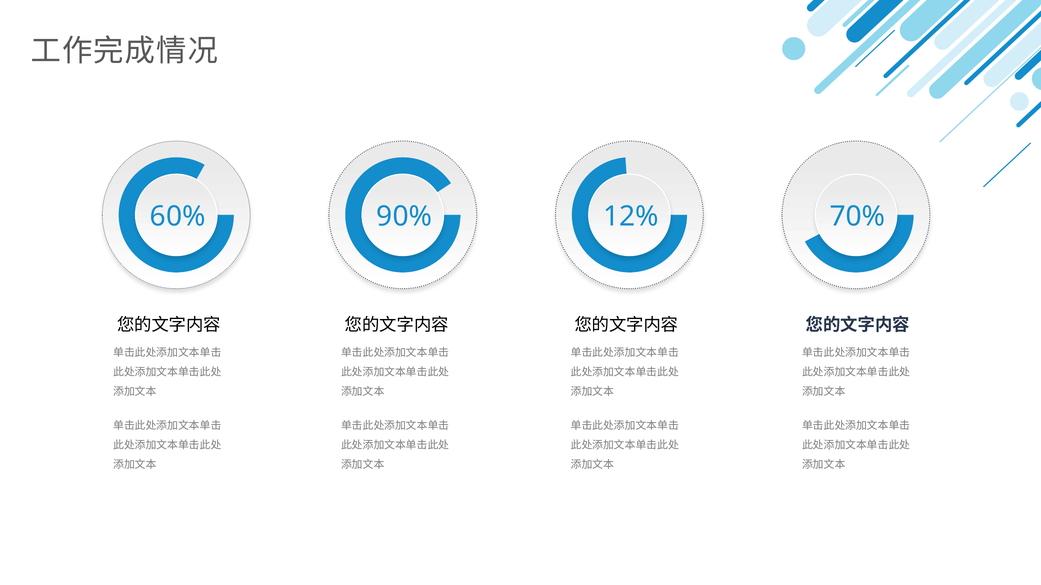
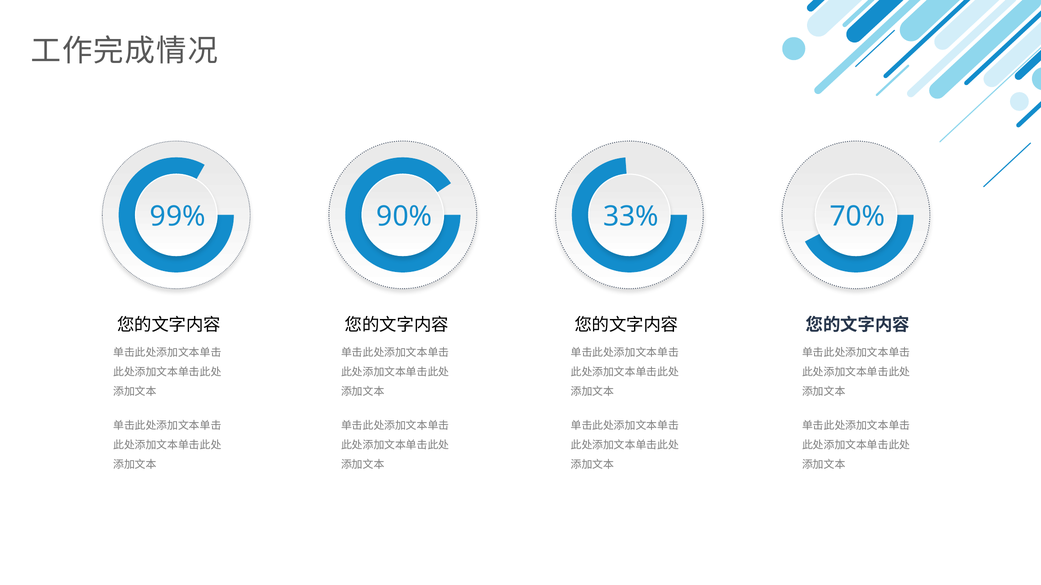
60%: 60% -> 99%
12%: 12% -> 33%
